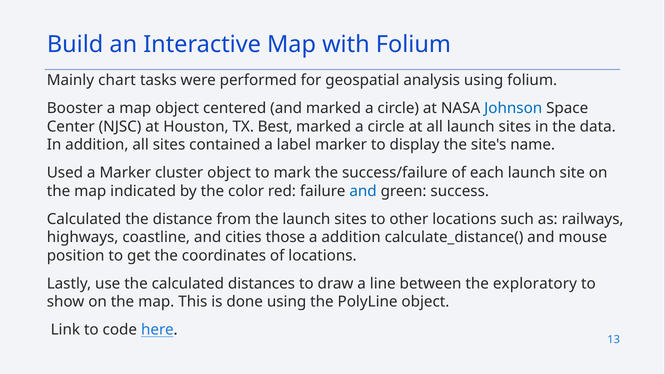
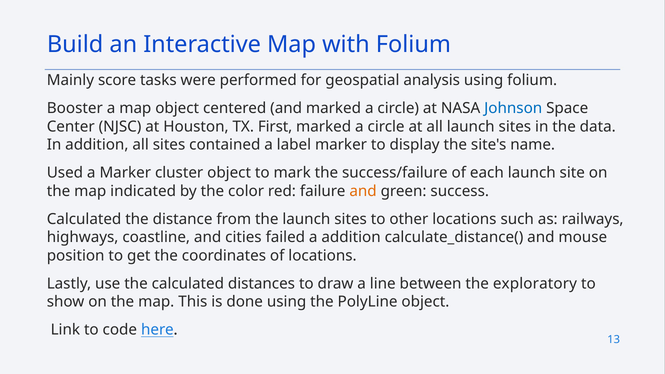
chart: chart -> score
Best: Best -> First
and at (363, 191) colour: blue -> orange
those: those -> failed
